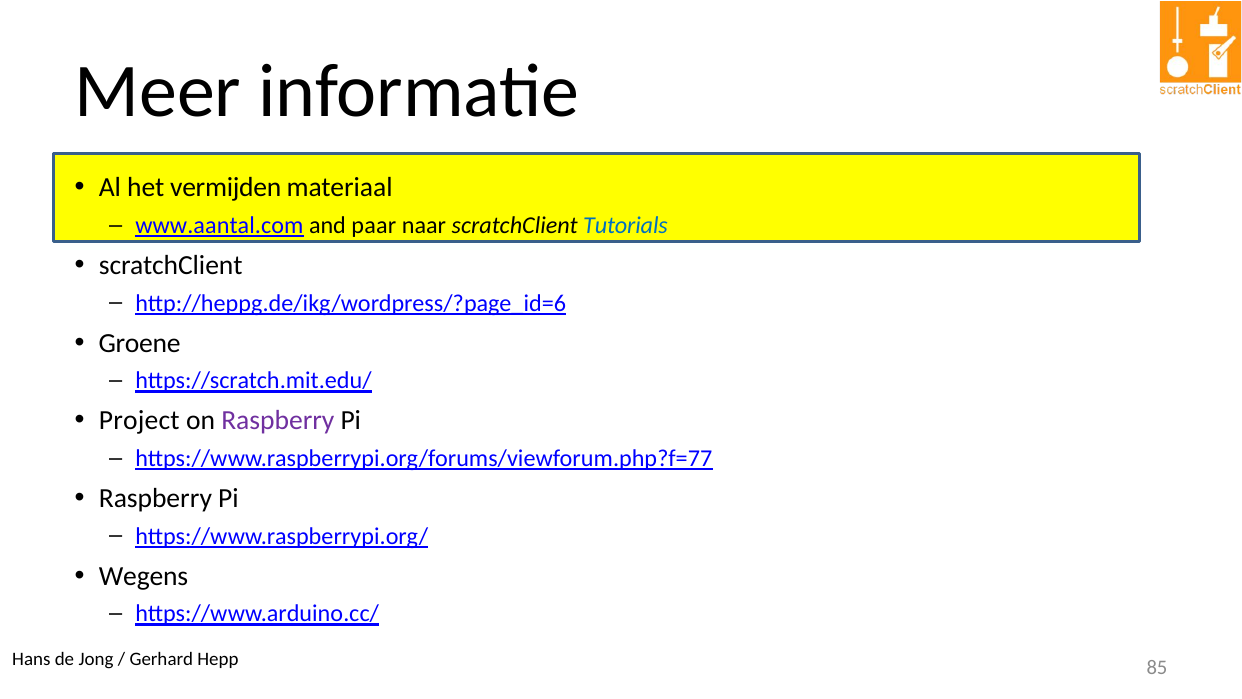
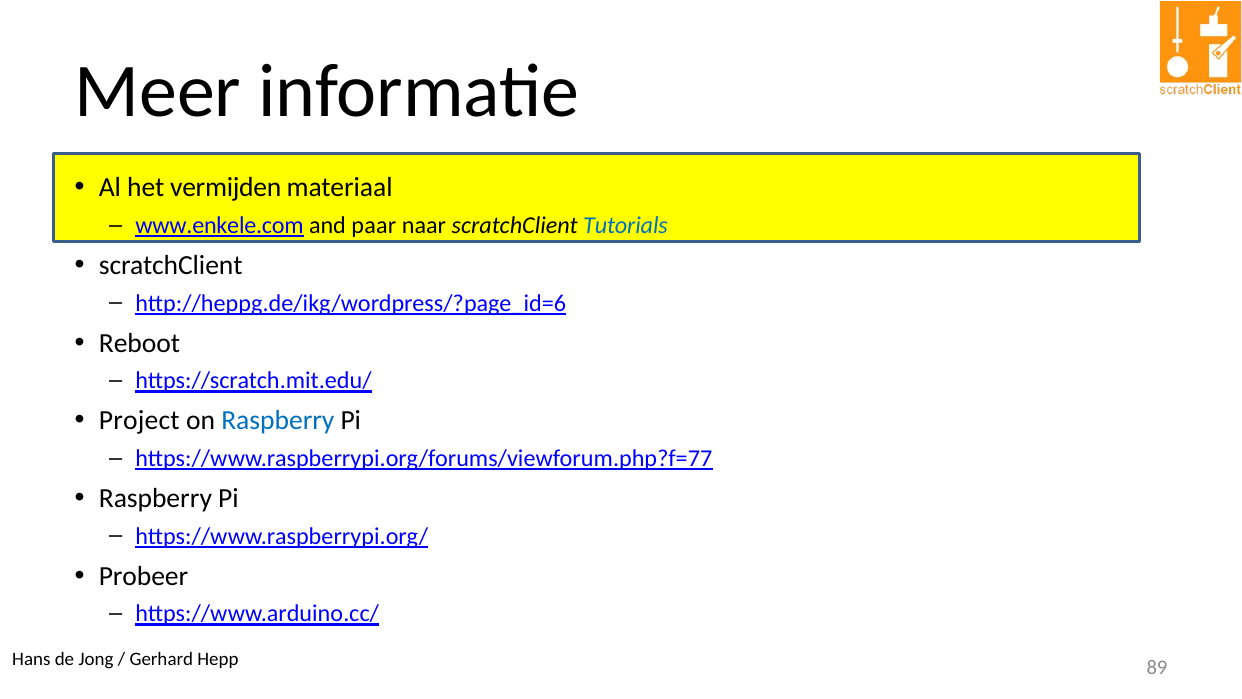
www.aantal.com: www.aantal.com -> www.enkele.com
Groene: Groene -> Reboot
Raspberry at (278, 421) colour: purple -> blue
Wegens: Wegens -> Probeer
85: 85 -> 89
